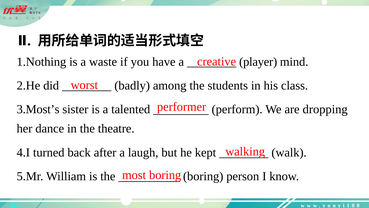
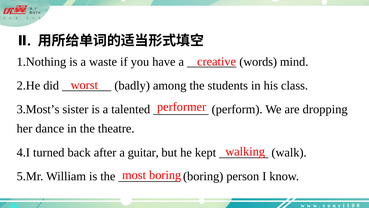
player: player -> words
laugh: laugh -> guitar
